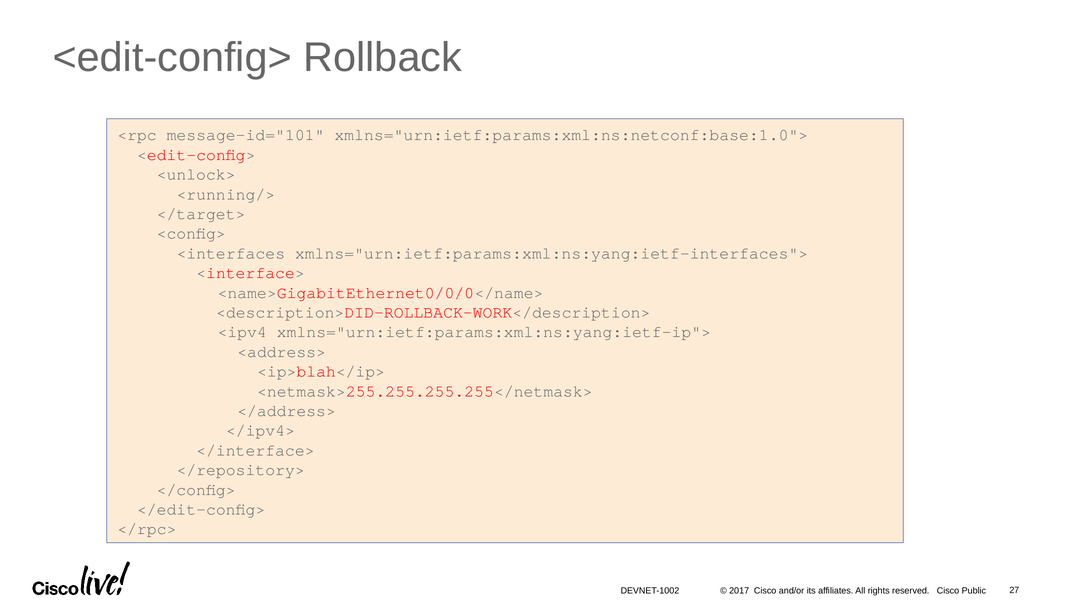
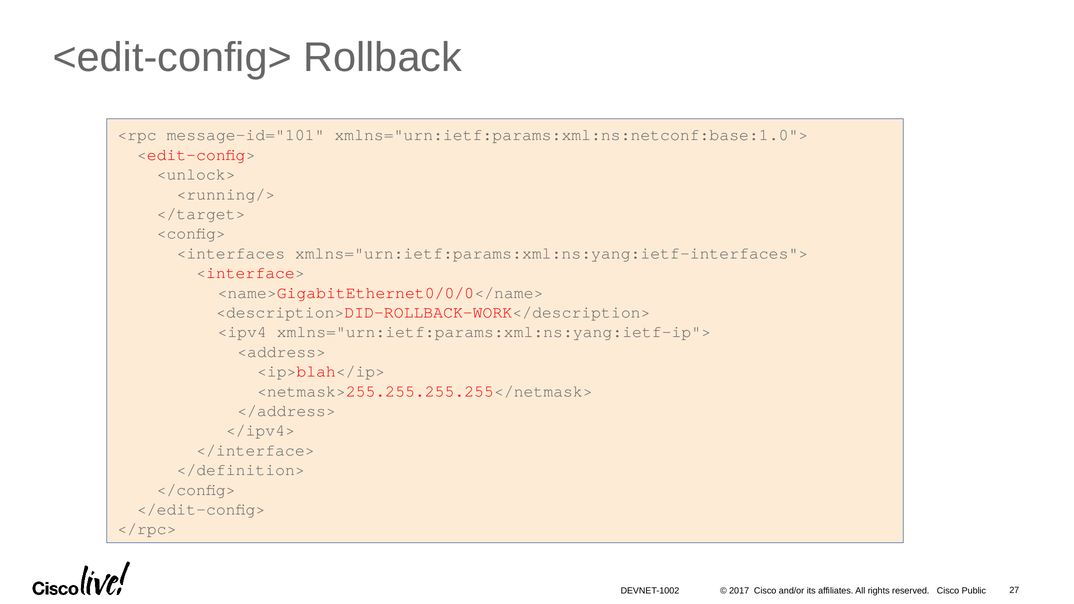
</repository>: </repository> -> </definition>
